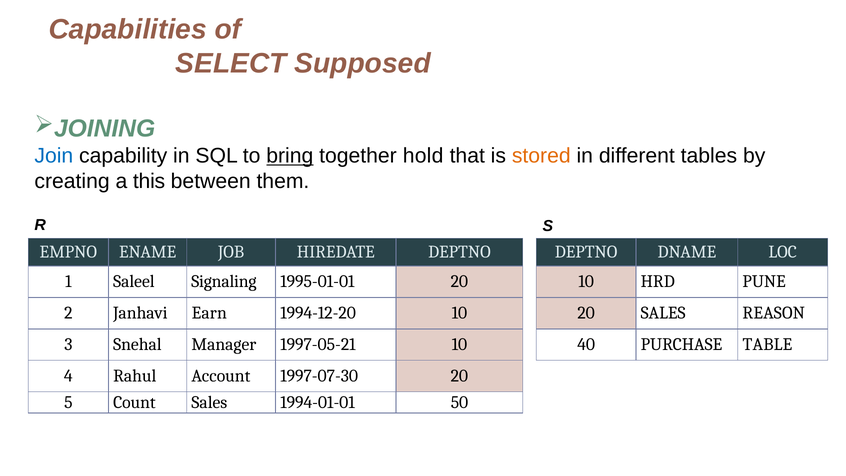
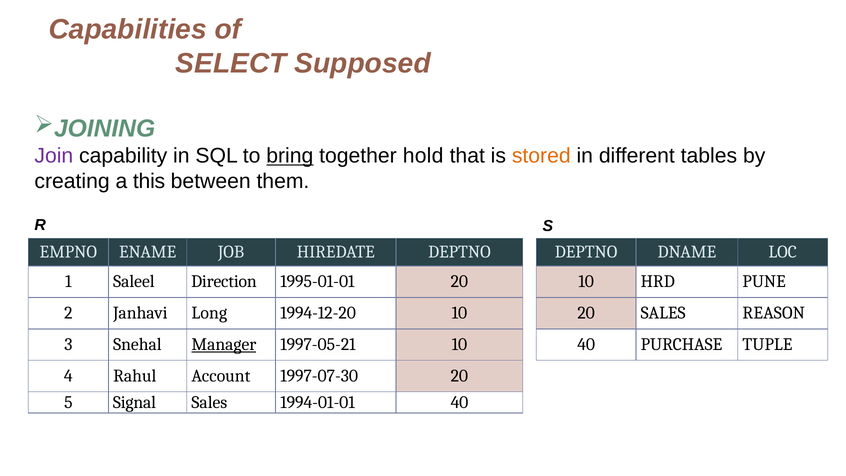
Join colour: blue -> purple
Signaling: Signaling -> Direction
Earn: Earn -> Long
Manager underline: none -> present
TABLE: TABLE -> TUPLE
Count: Count -> Signal
1994-01-01 50: 50 -> 40
